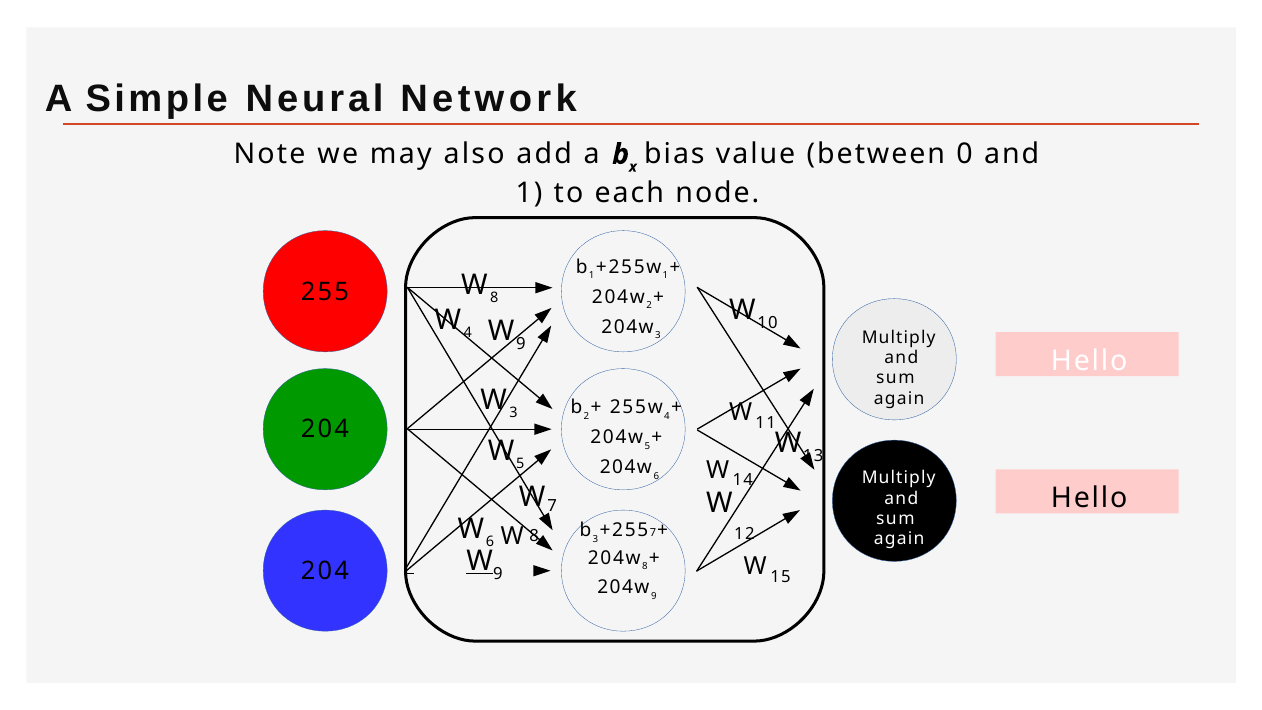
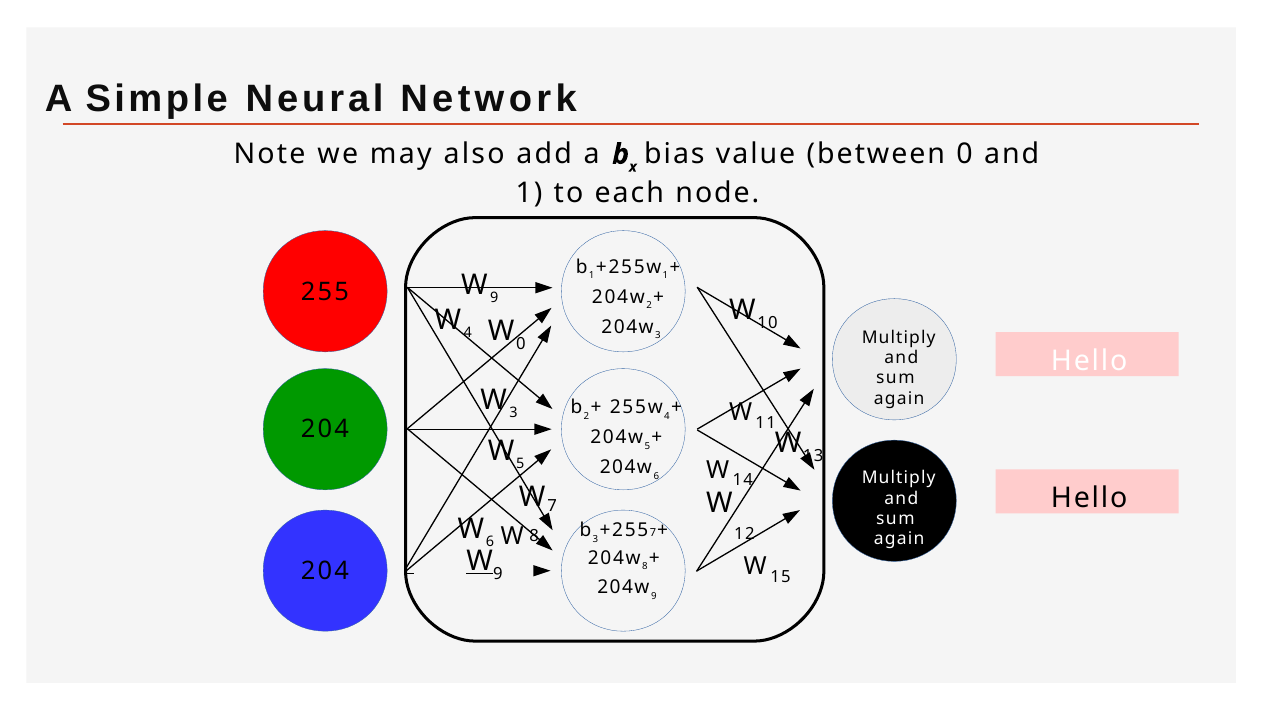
8 at (494, 297): 8 -> 9
9 at (521, 344): 9 -> 0
